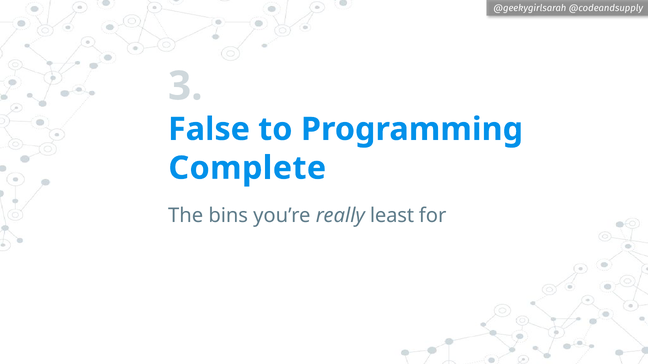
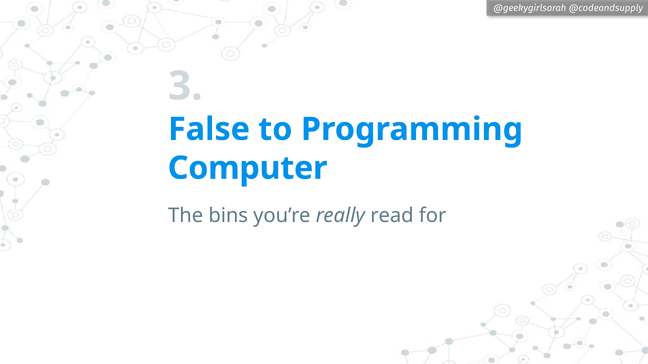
Complete: Complete -> Computer
least: least -> read
